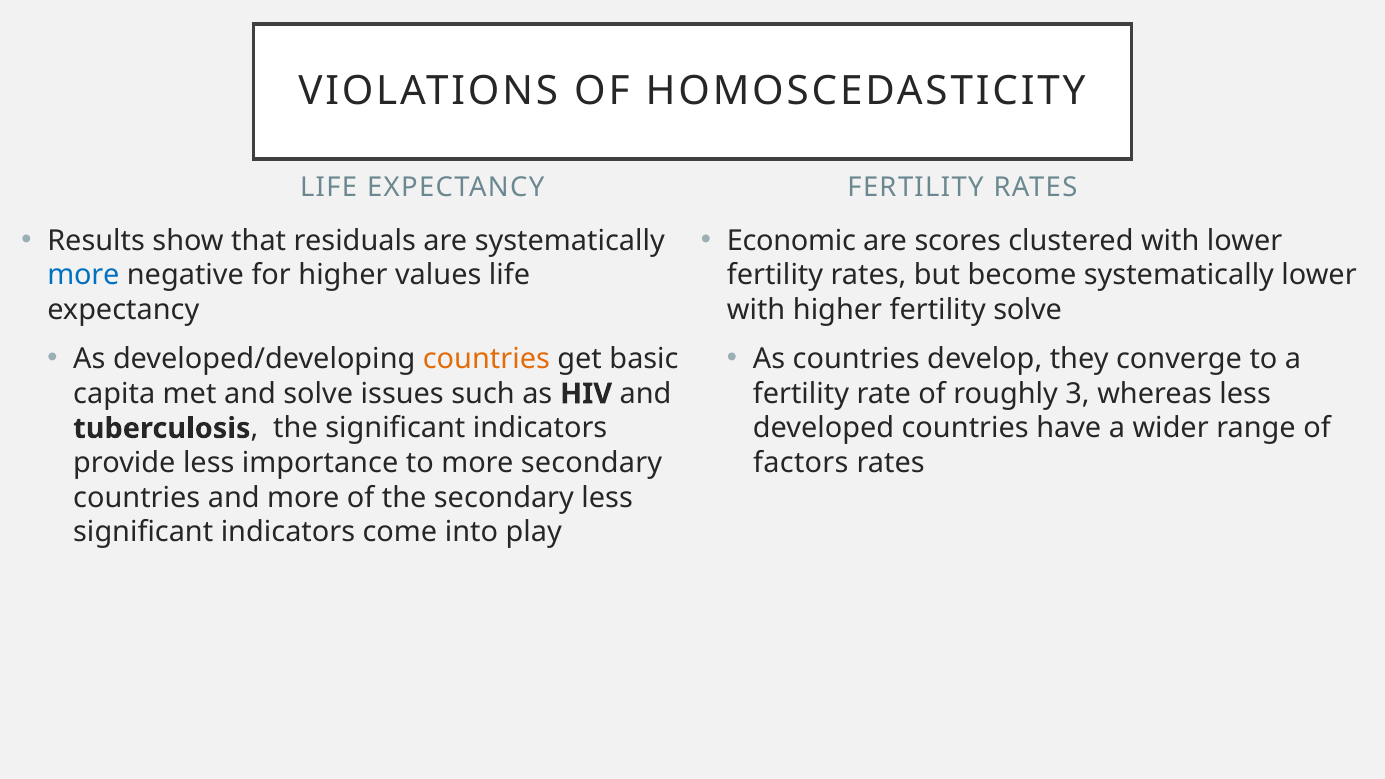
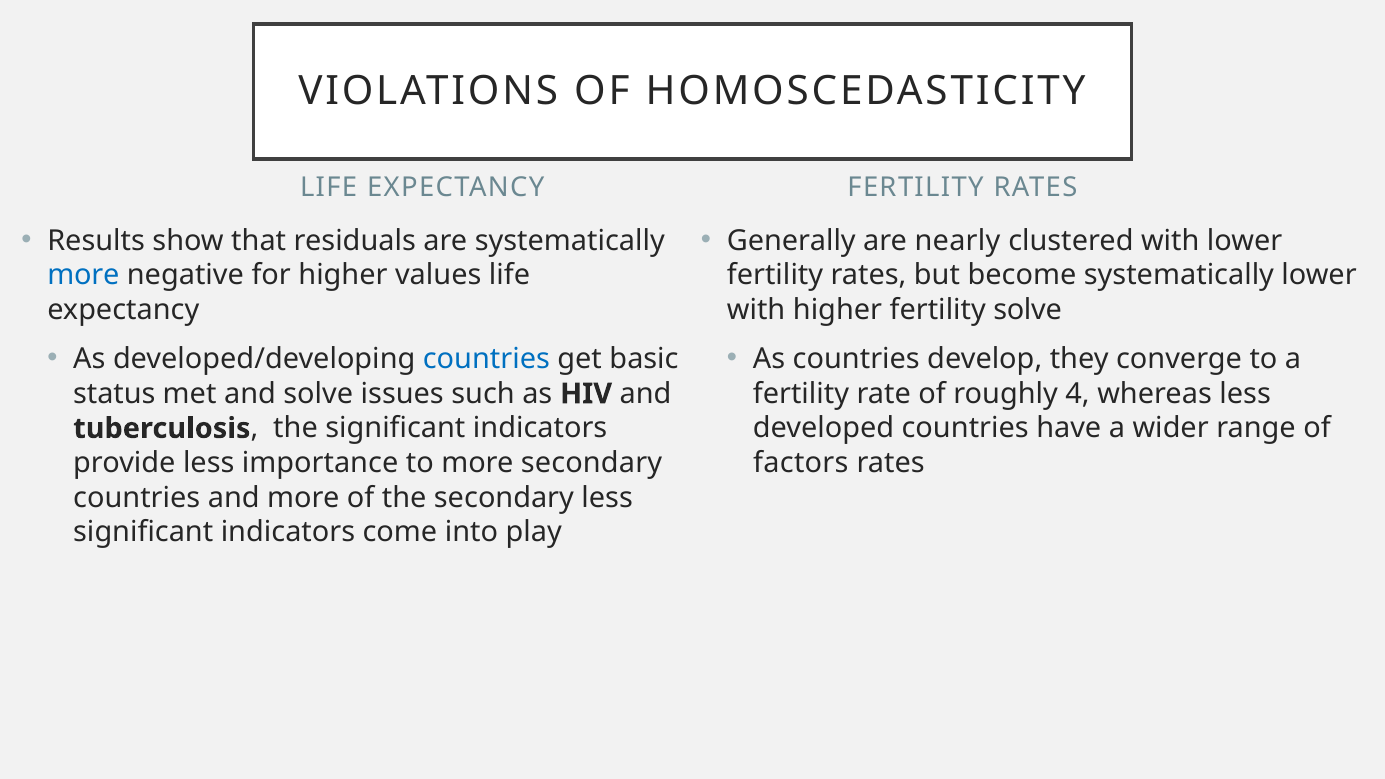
Economic: Economic -> Generally
scores: scores -> nearly
countries at (486, 359) colour: orange -> blue
capita: capita -> status
3: 3 -> 4
